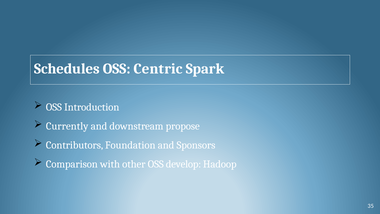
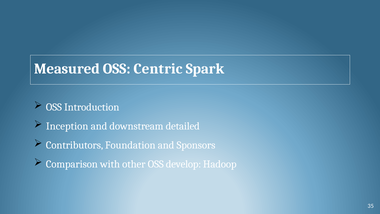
Schedules: Schedules -> Measured
Currently: Currently -> Inception
propose: propose -> detailed
